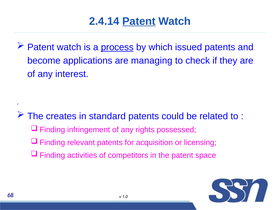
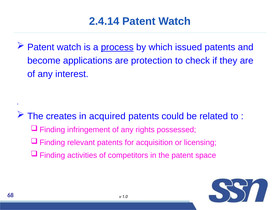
Patent at (139, 21) underline: present -> none
managing: managing -> protection
standard: standard -> acquired
